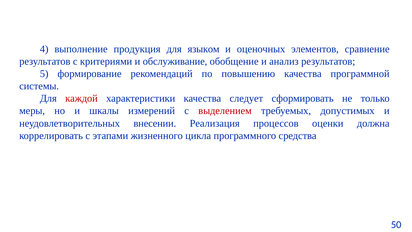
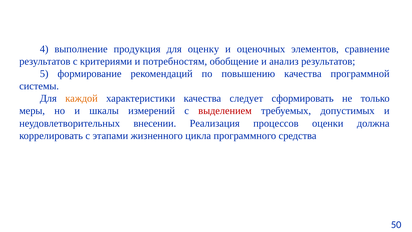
языком: языком -> оценку
обслуживание: обслуживание -> потребностям
каждой colour: red -> orange
